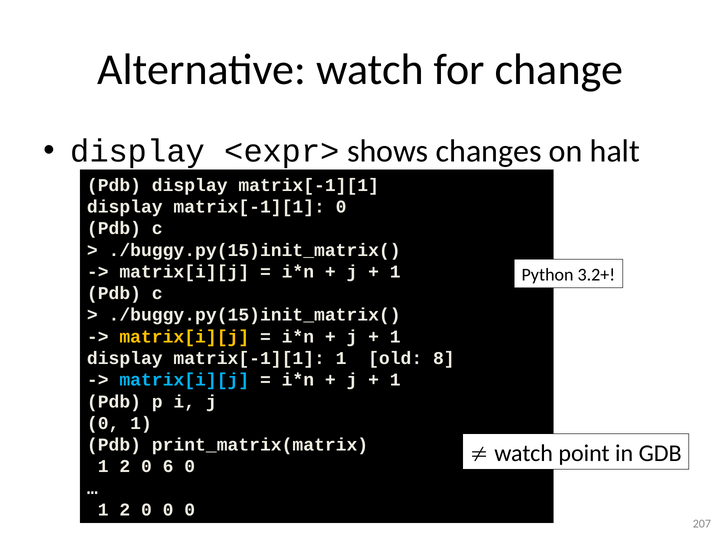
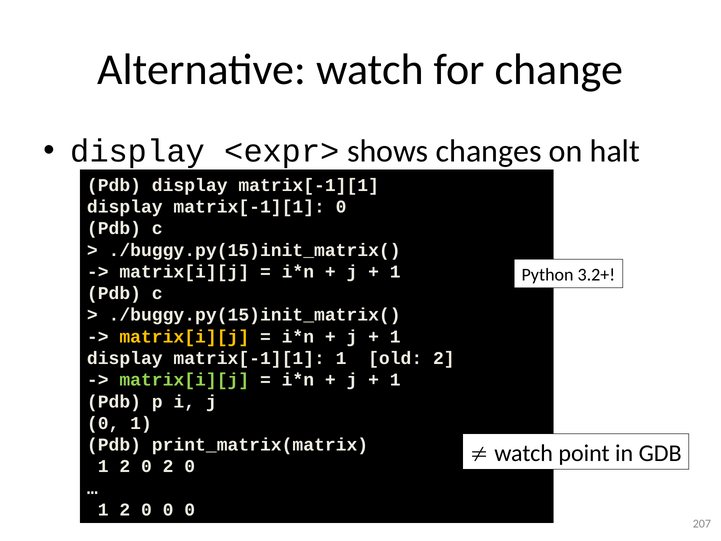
old 8: 8 -> 2
matrix[i][j at (184, 380) colour: light blue -> light green
0 6: 6 -> 2
